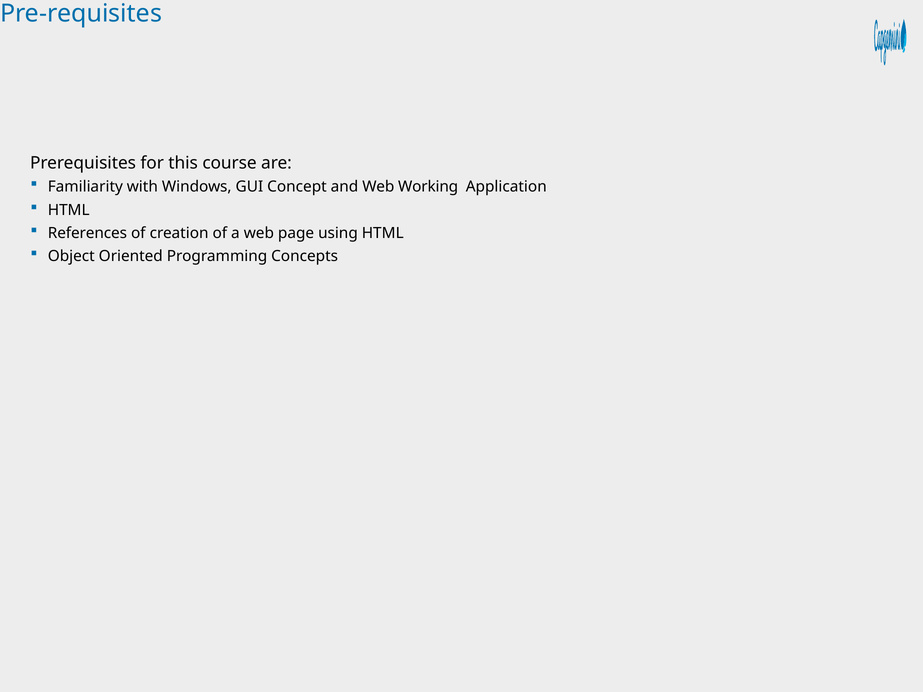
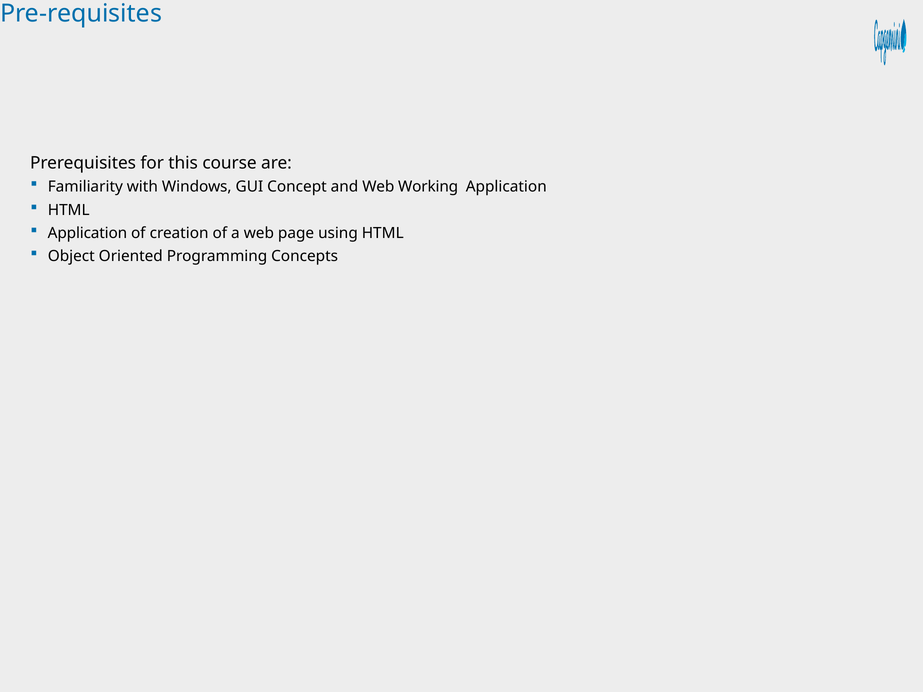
References at (87, 233): References -> Application
